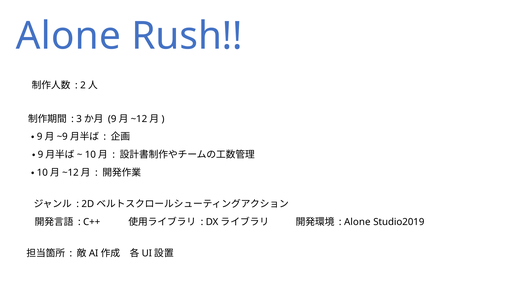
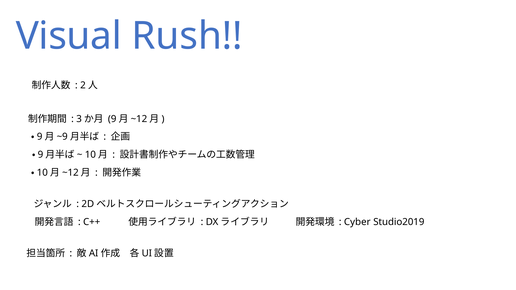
Alone at (68, 36): Alone -> Visual
Alone at (357, 222): Alone -> Cyber
